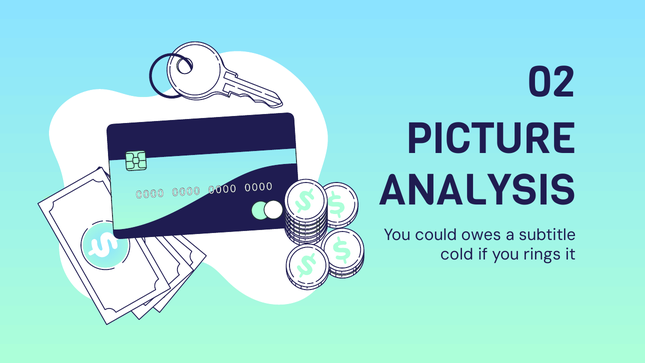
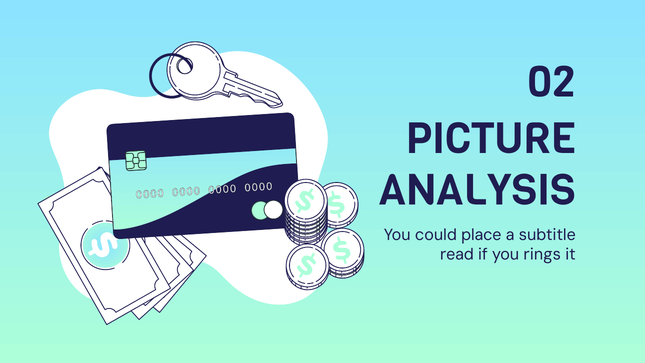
owes: owes -> place
cold: cold -> read
